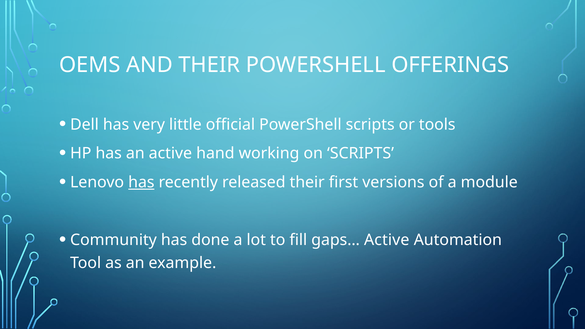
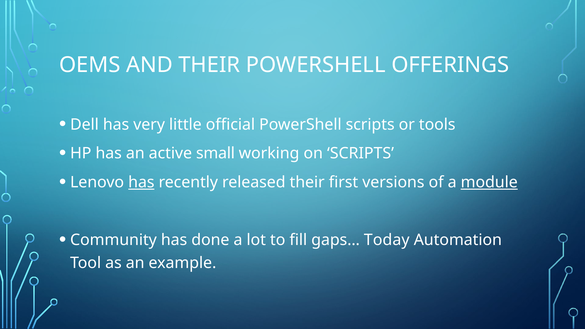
hand: hand -> small
module underline: none -> present
gaps… Active: Active -> Today
